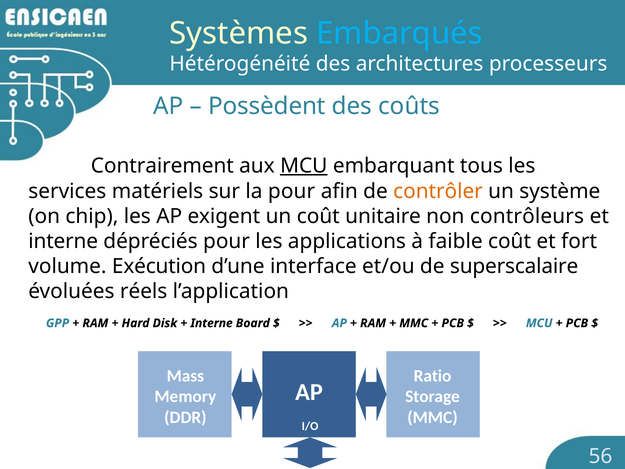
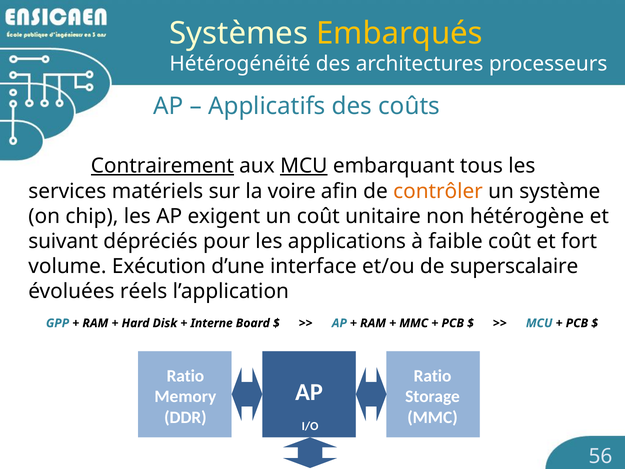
Embarqués colour: light blue -> yellow
Possèdent: Possèdent -> Applicatifs
Contrairement underline: none -> present
la pour: pour -> voire
contrôleurs: contrôleurs -> hétérogène
interne at (63, 241): interne -> suivant
Mass at (185, 376): Mass -> Ratio
